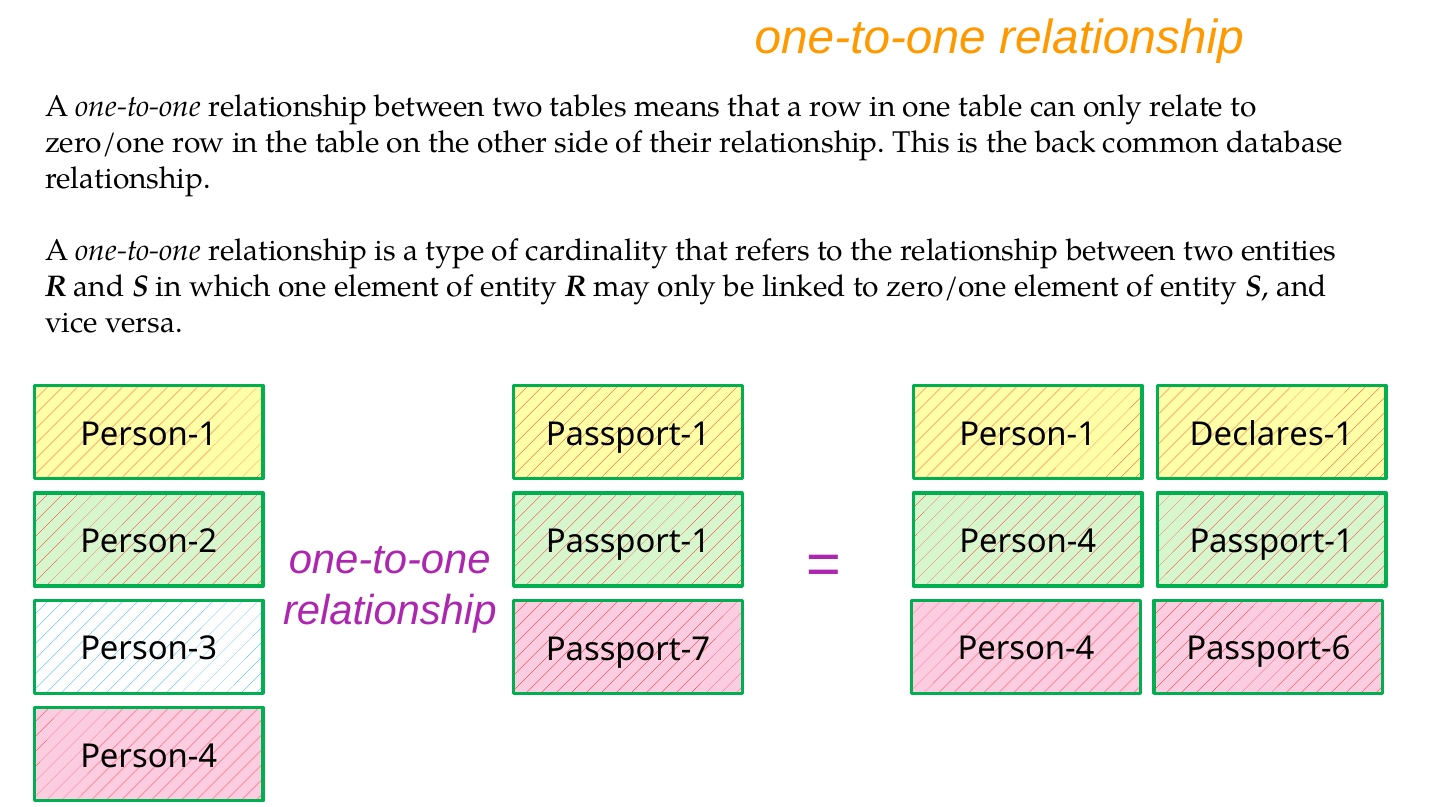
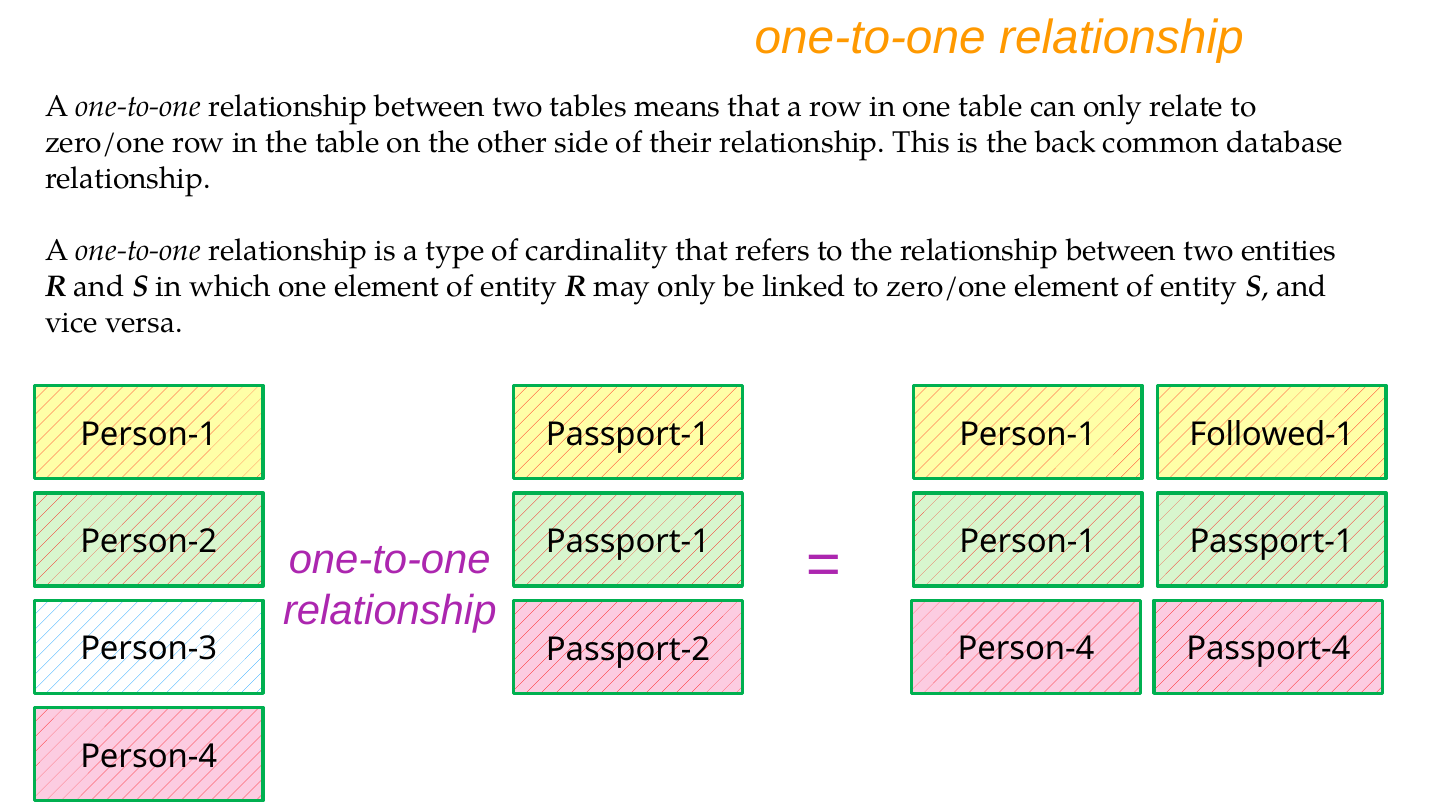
Declares-1: Declares-1 -> Followed-1
Person-2 Passport-1 Person-4: Person-4 -> Person-1
Passport-7: Passport-7 -> Passport-2
Passport-6: Passport-6 -> Passport-4
